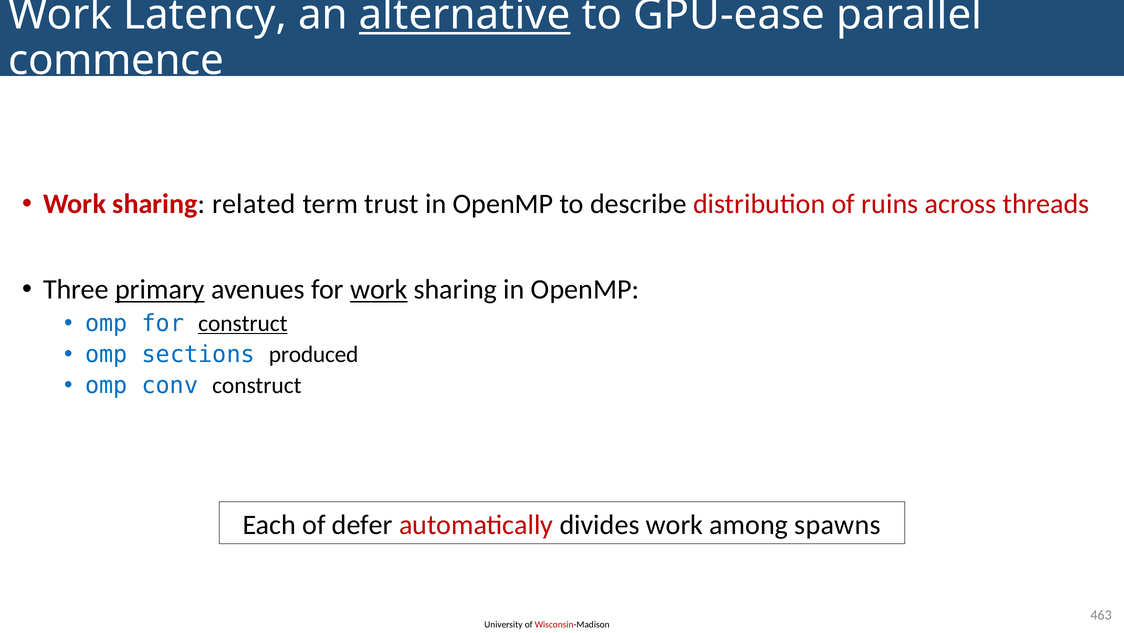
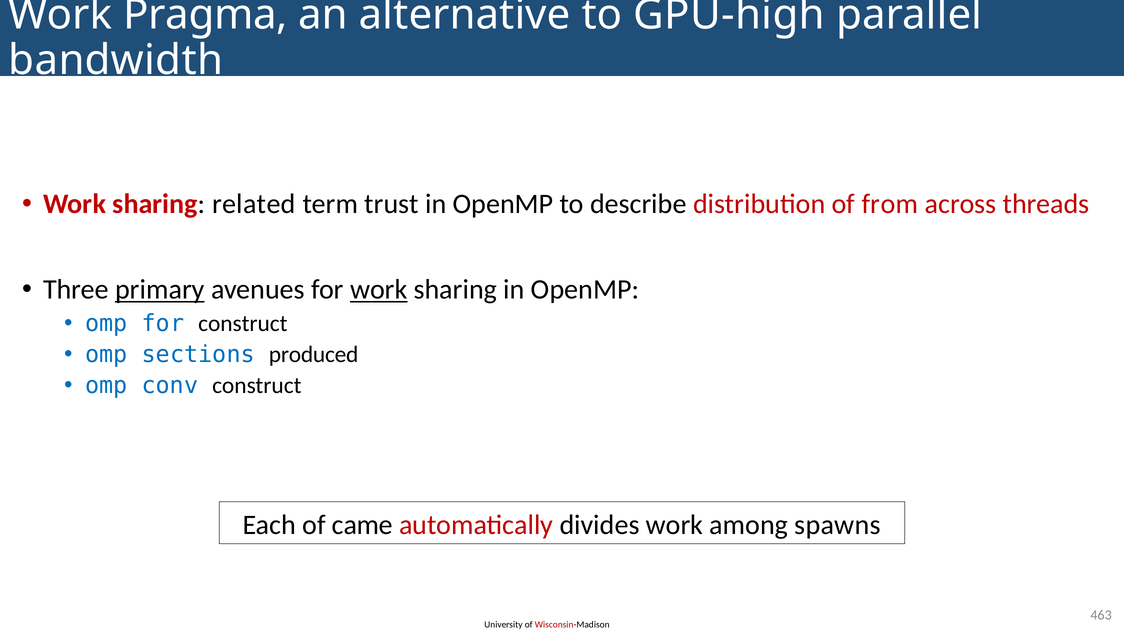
Latency: Latency -> Pragma
alternative underline: present -> none
GPU-ease: GPU-ease -> GPU-high
commence: commence -> bandwidth
ruins: ruins -> from
construct at (243, 323) underline: present -> none
defer: defer -> came
